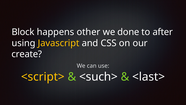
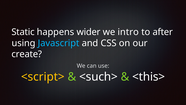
Block: Block -> Static
other: other -> wider
done: done -> intro
Javascript colour: yellow -> light blue
<last>: <last> -> <this>
